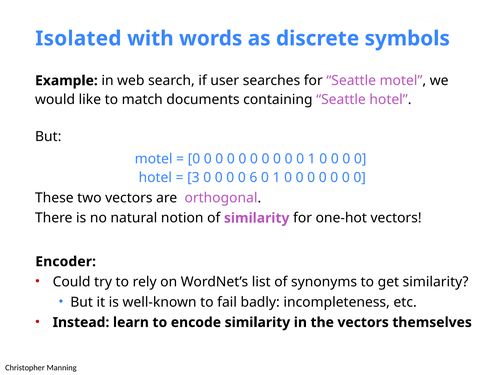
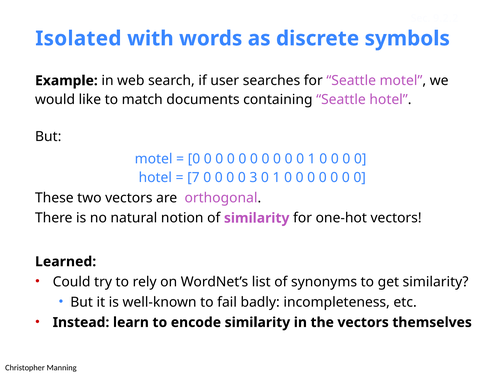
3: 3 -> 7
6: 6 -> 3
Encoder: Encoder -> Learned
